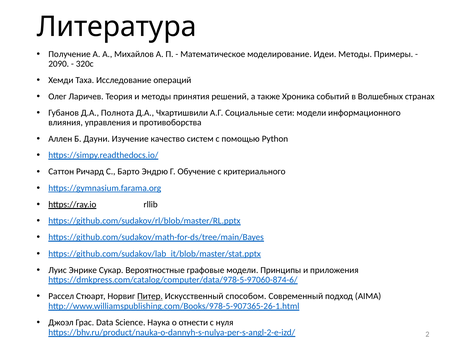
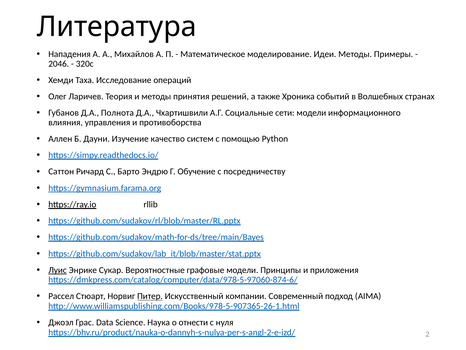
Получение: Получение -> Нападения
2090: 2090 -> 2046
критериального: критериального -> посредничеству
Луис underline: none -> present
способом: способом -> компании
